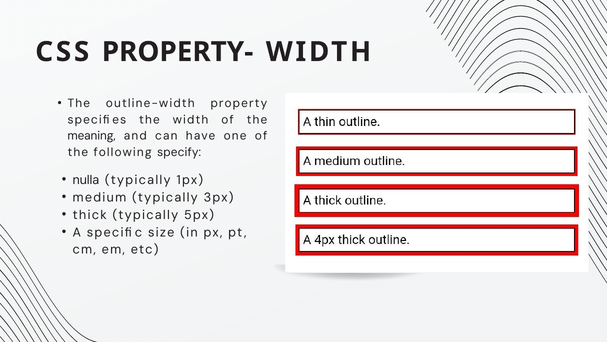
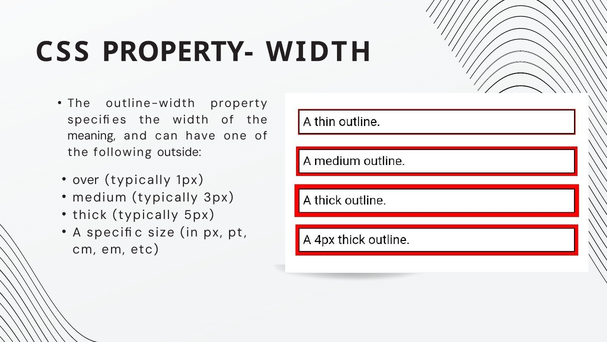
specify: specify -> outside
nulla: nulla -> over
